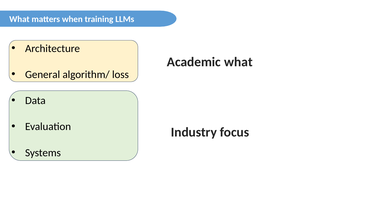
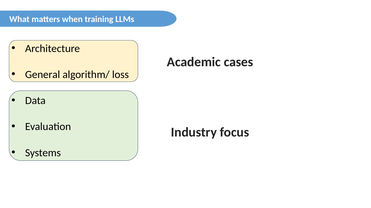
Academic what: what -> cases
